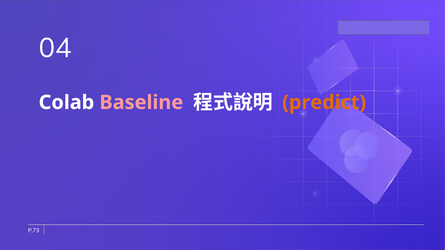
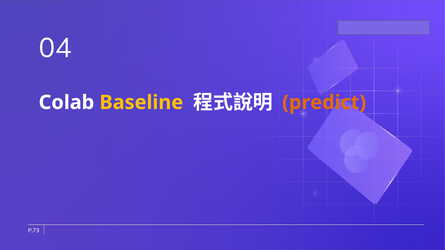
Baseline colour: pink -> yellow
